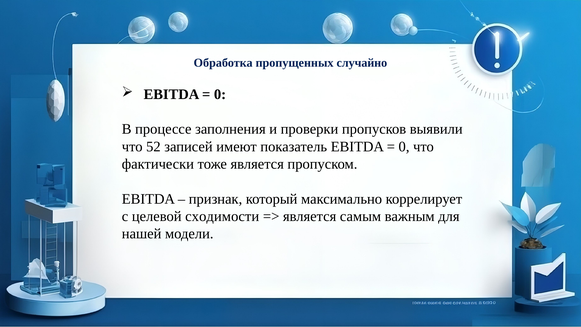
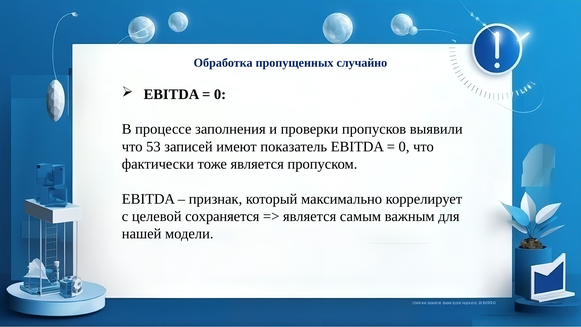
52: 52 -> 53
сходимости: сходимости -> сохраняется
